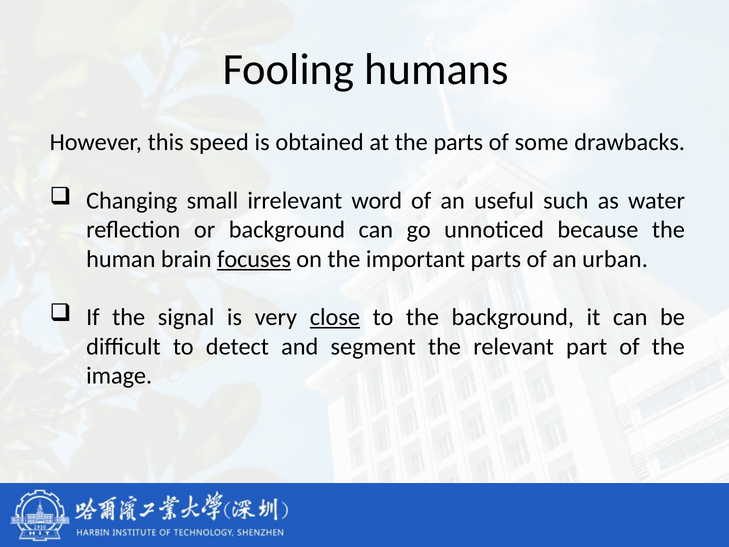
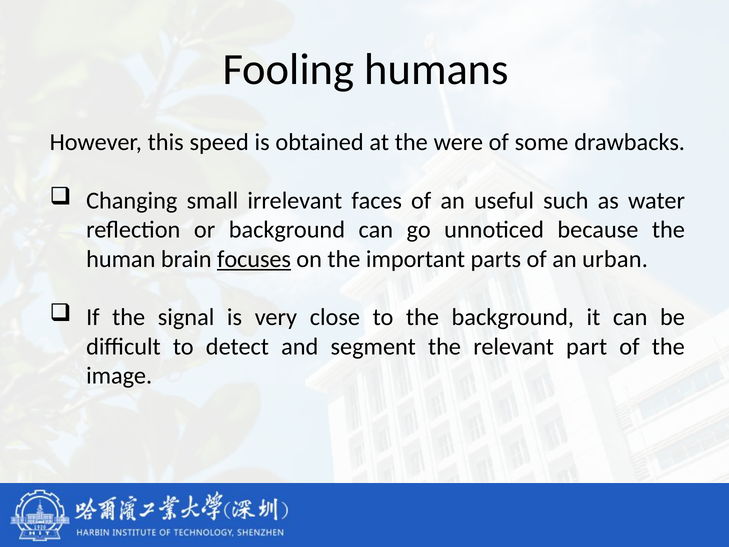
the parts: parts -> were
word: word -> faces
close underline: present -> none
